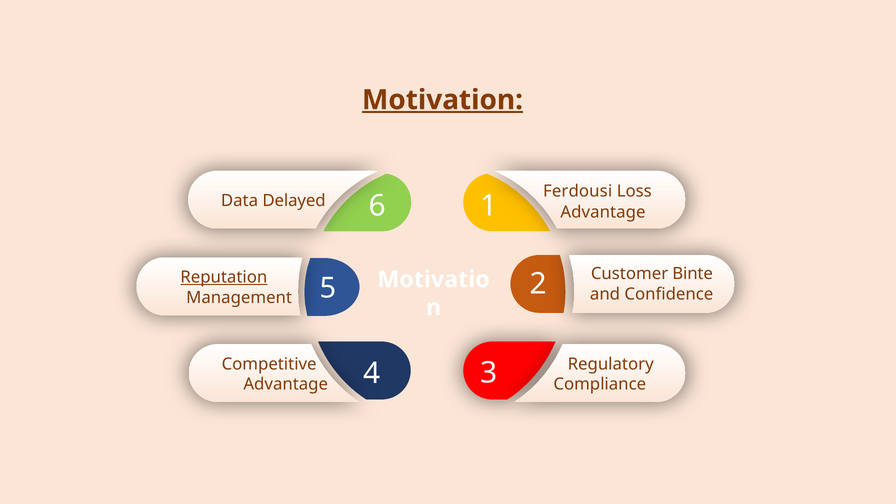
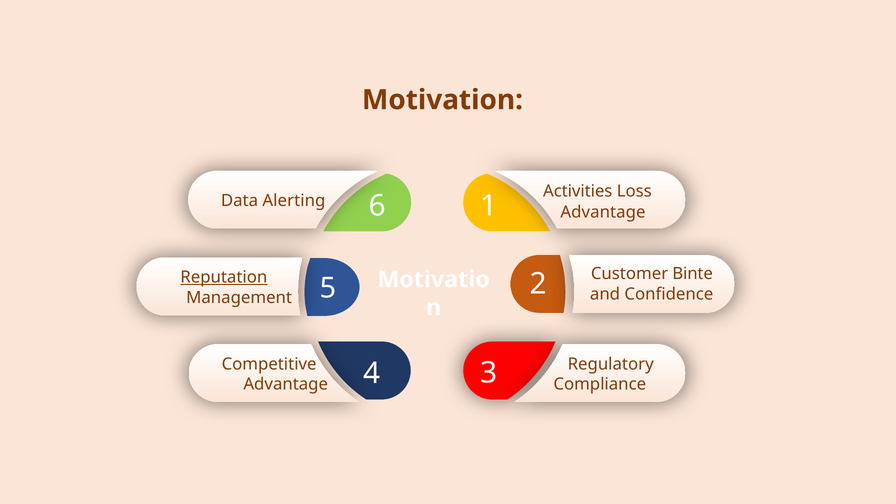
Motivation underline: present -> none
Ferdousi: Ferdousi -> Activities
Delayed: Delayed -> Alerting
